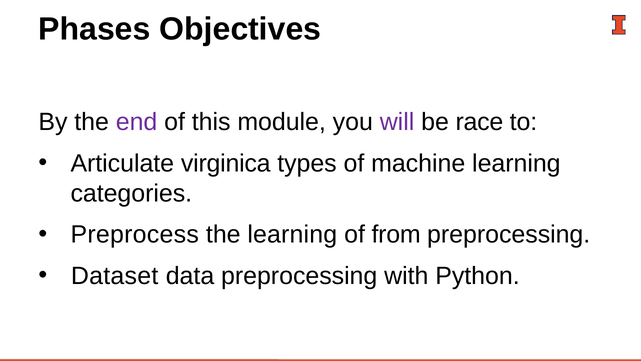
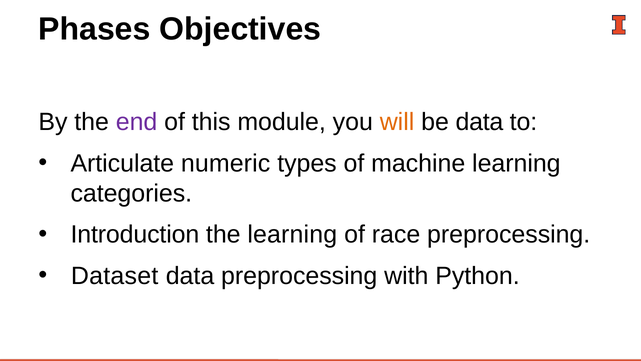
will colour: purple -> orange
be race: race -> data
virginica: virginica -> numeric
Preprocess: Preprocess -> Introduction
from: from -> race
